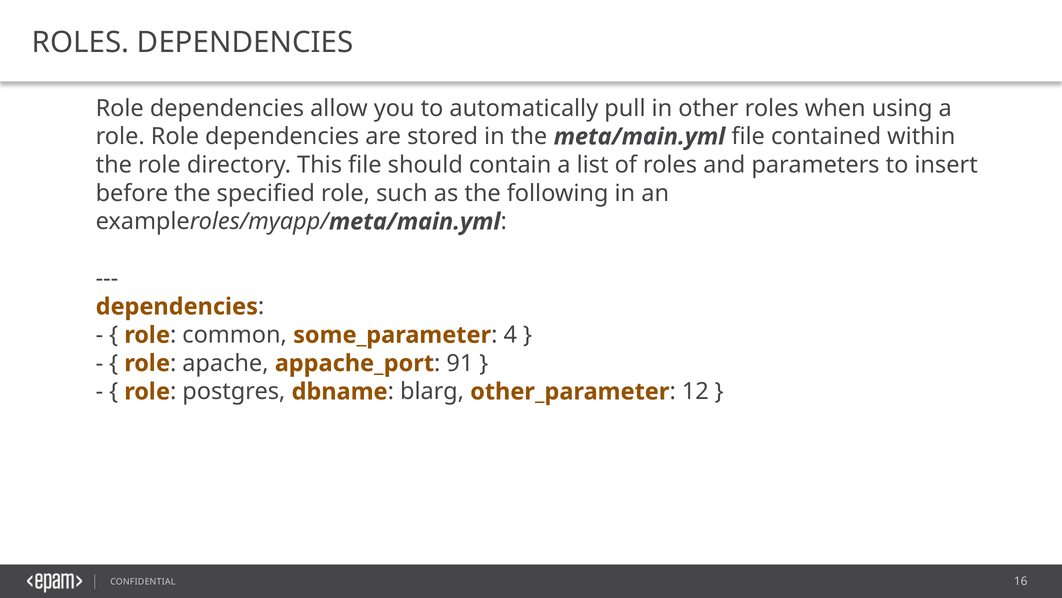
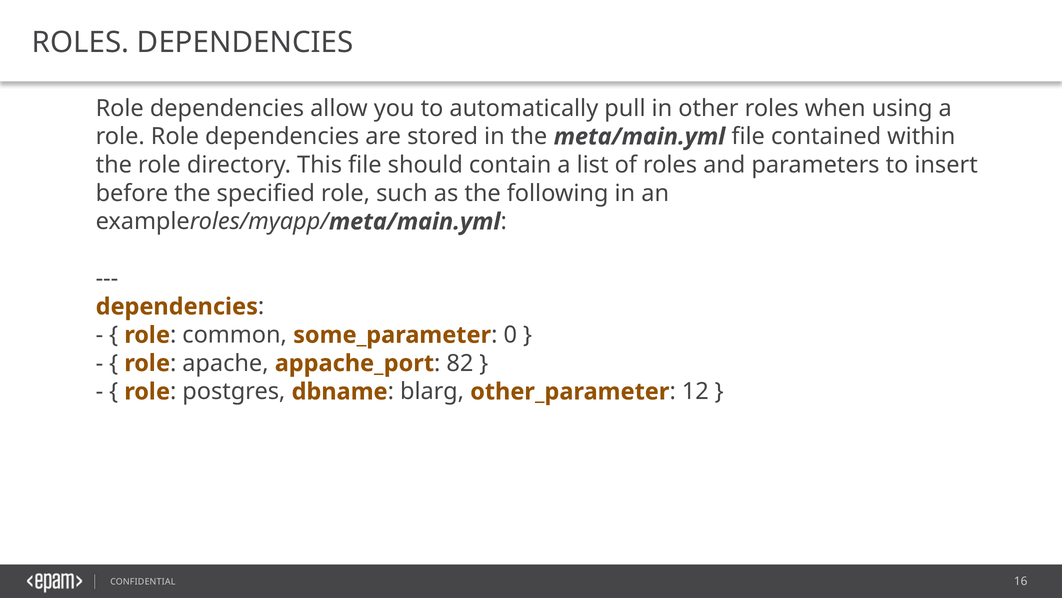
4: 4 -> 0
91: 91 -> 82
